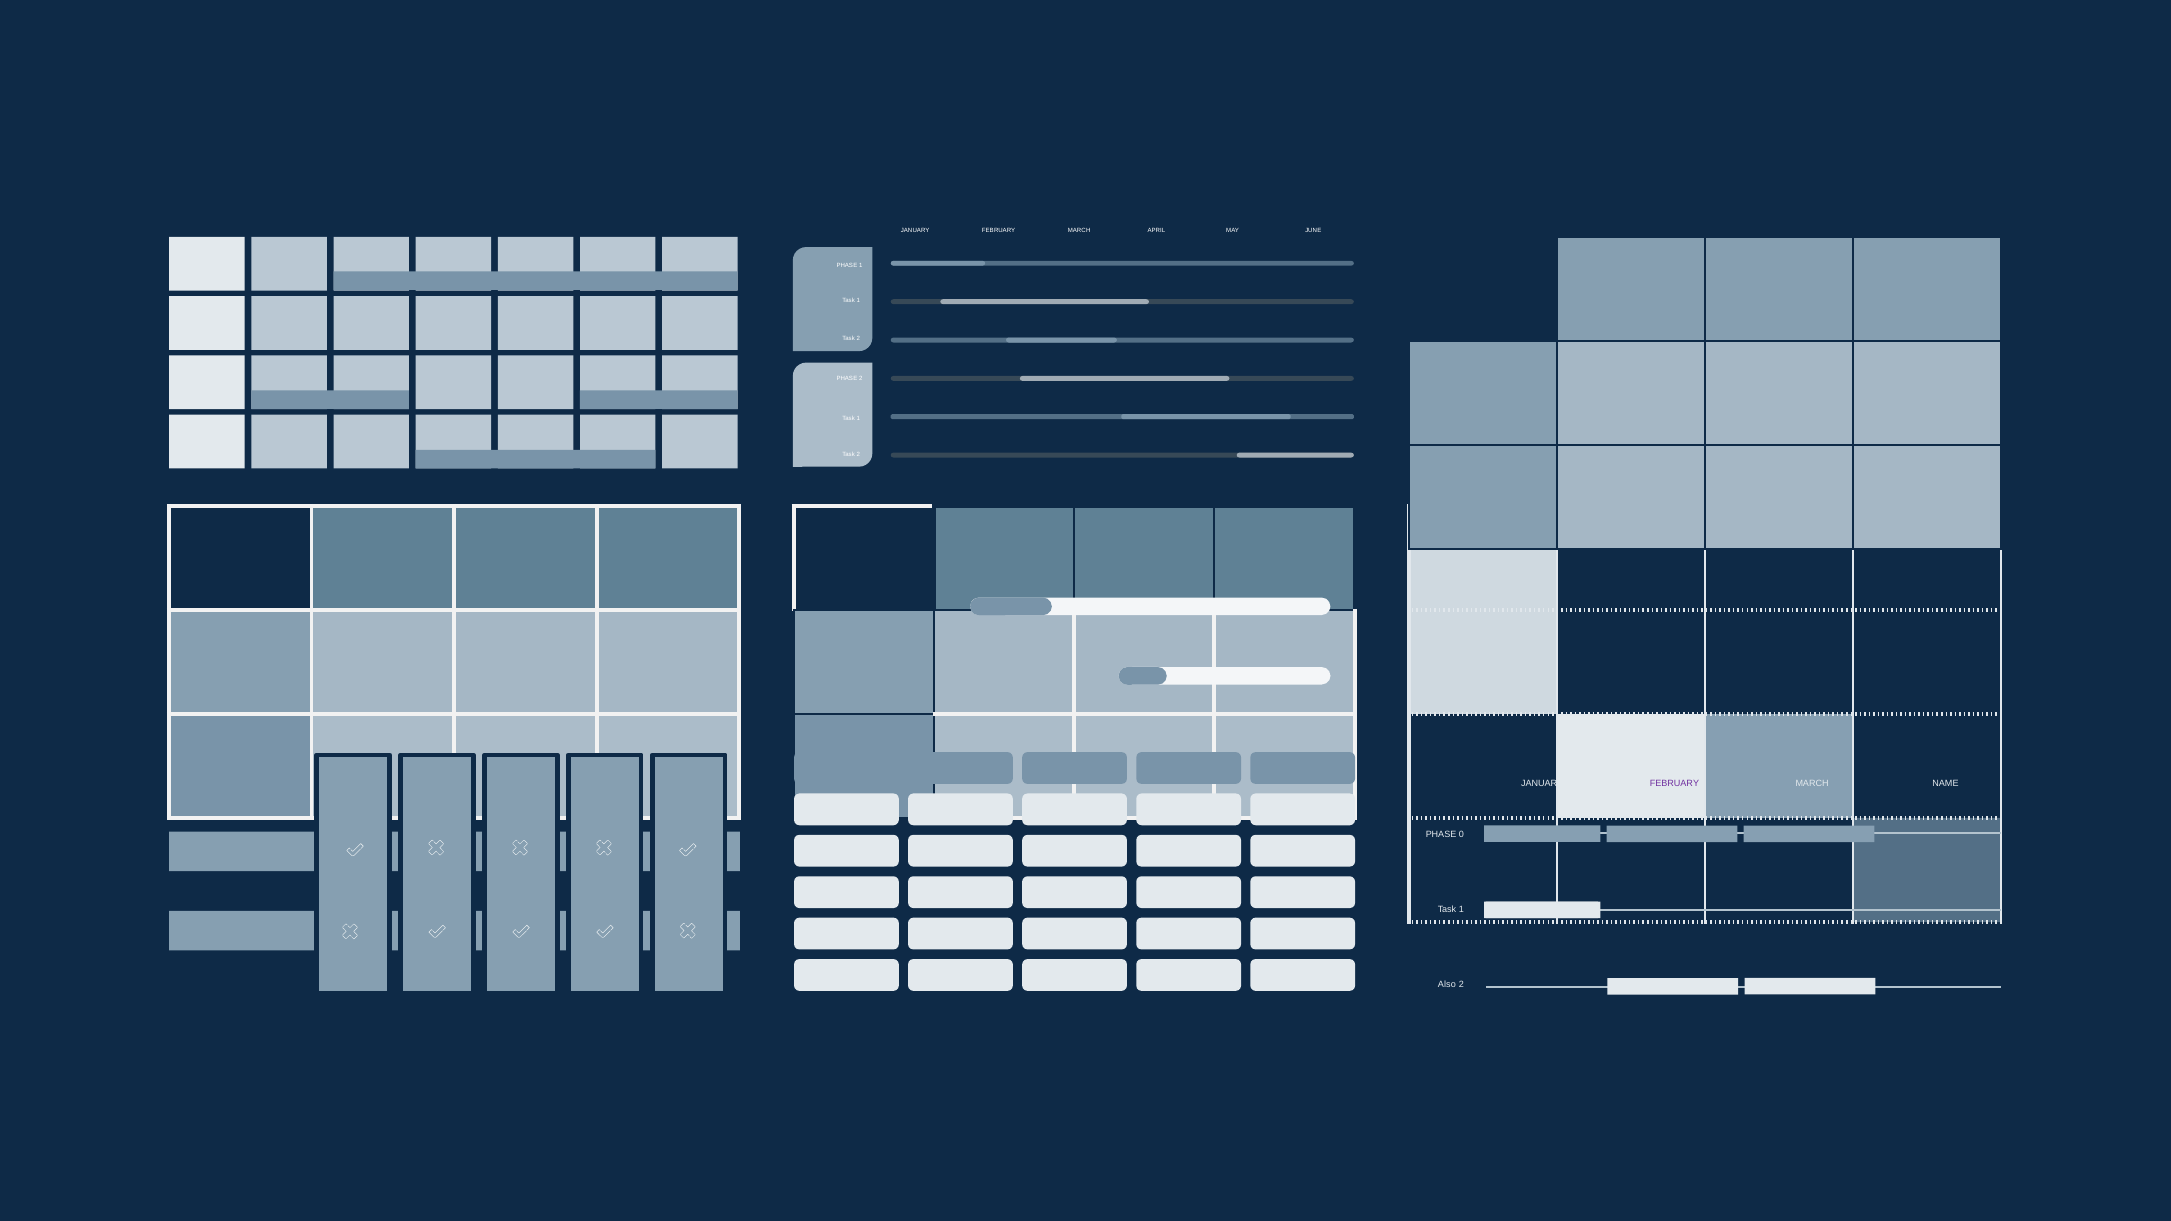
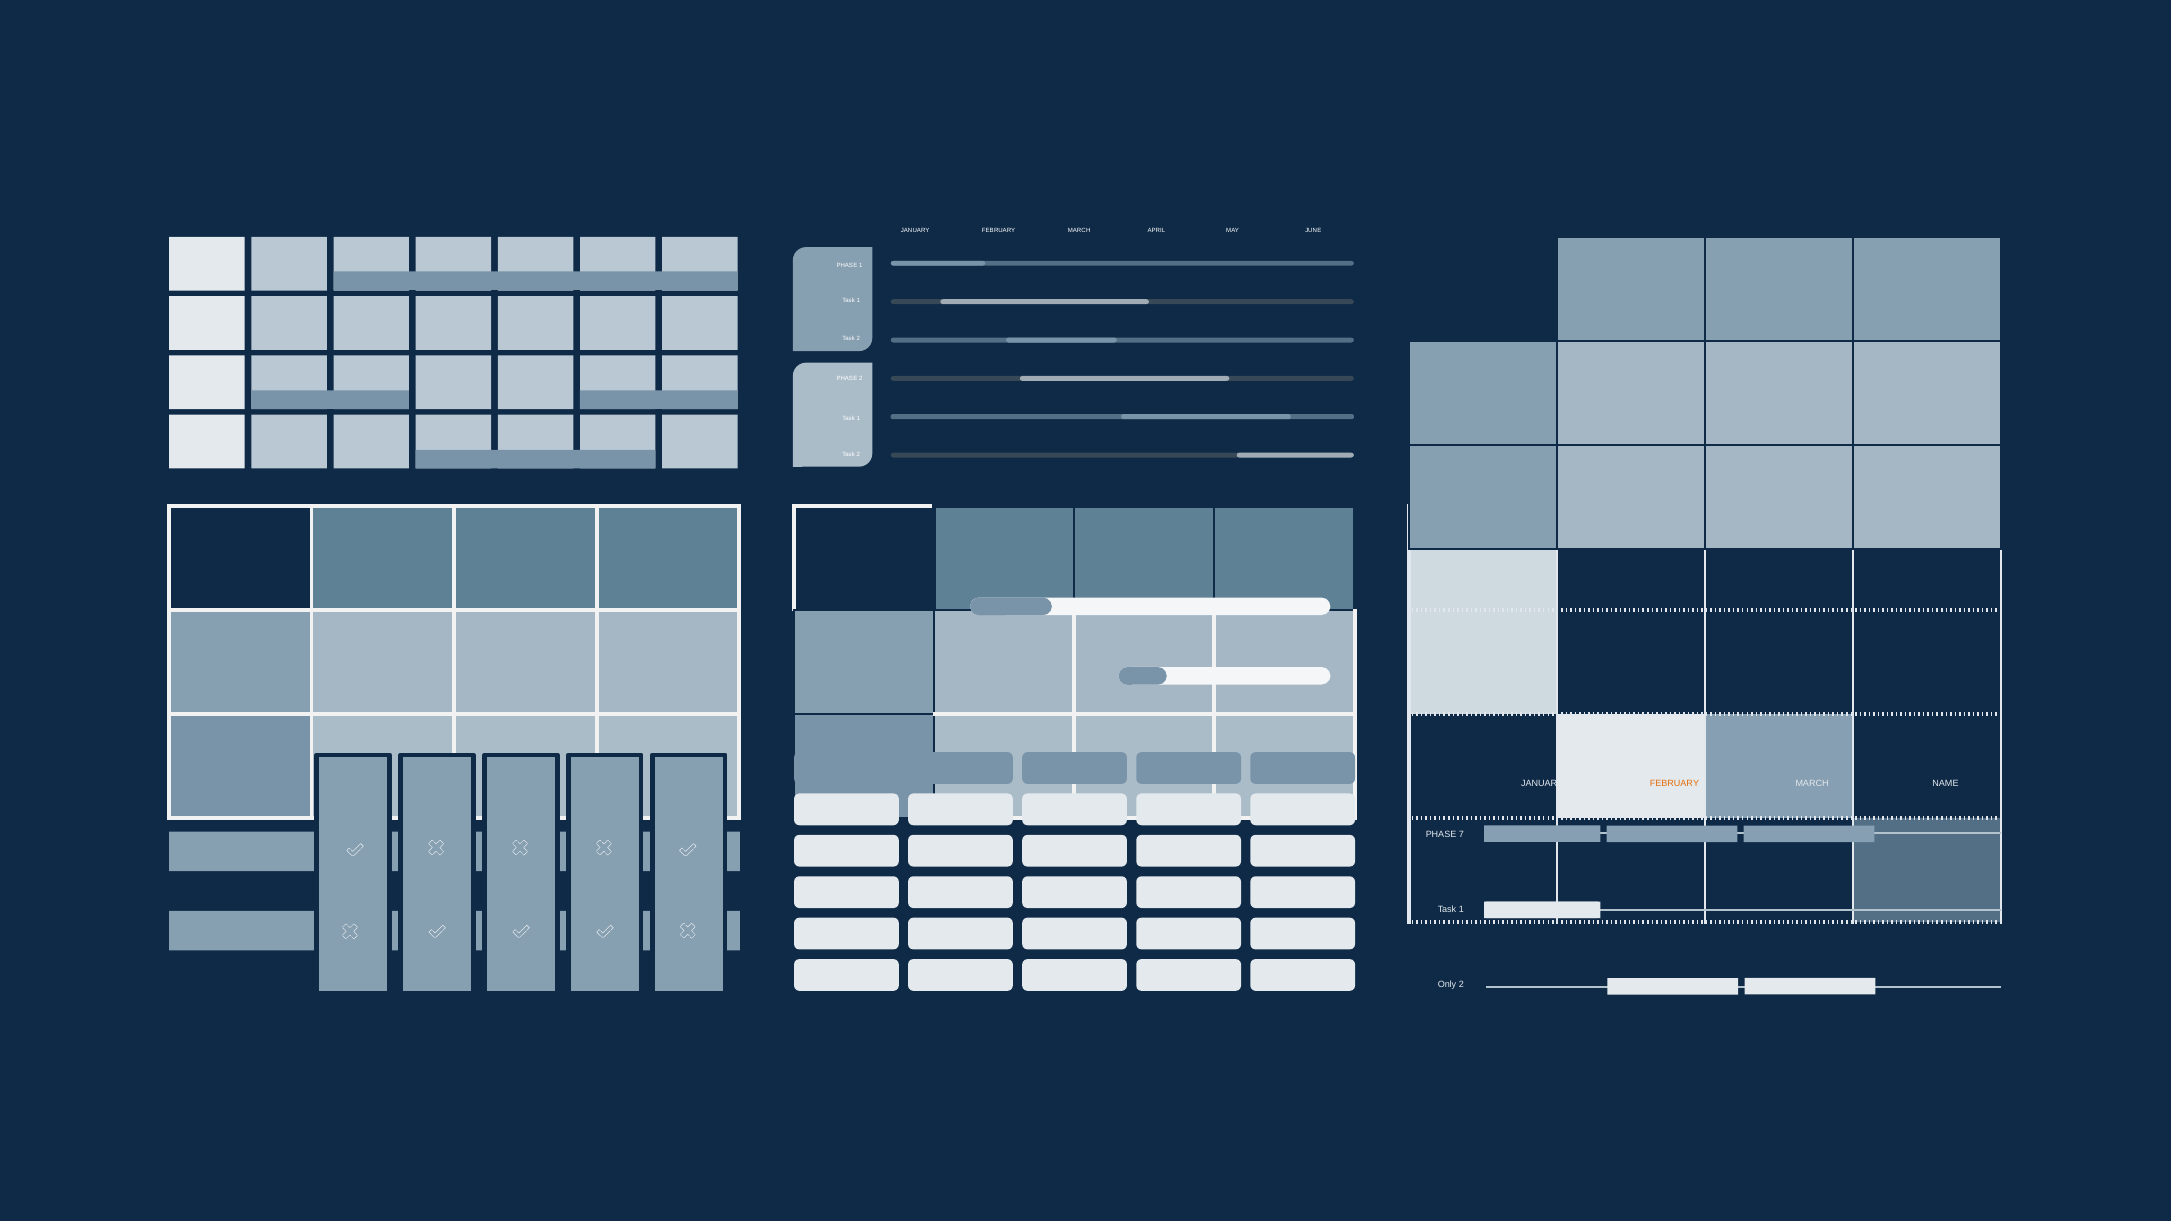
FEBRUARY at (1674, 784) colour: purple -> orange
0: 0 -> 7
Also: Also -> Only
